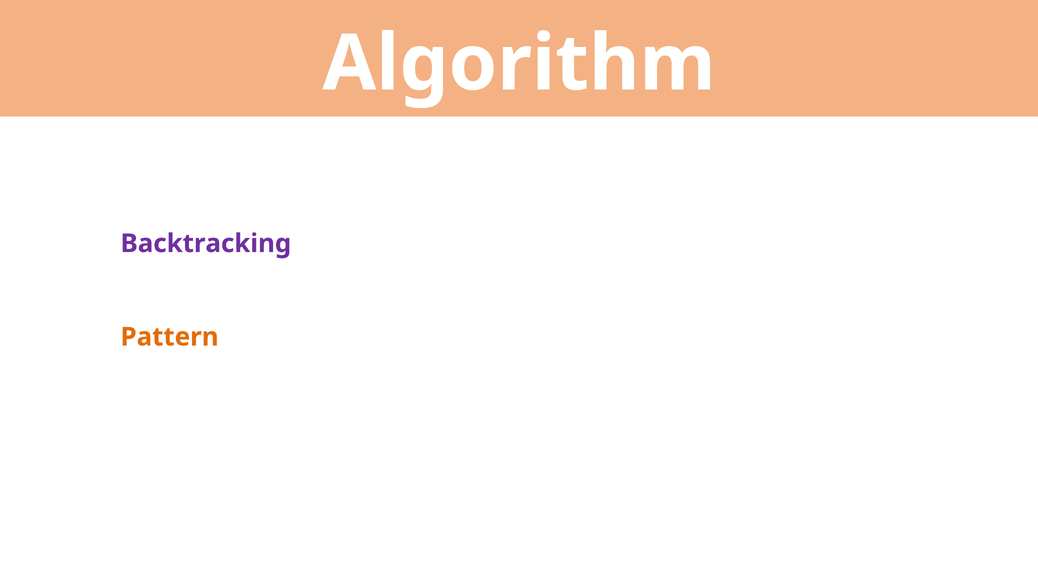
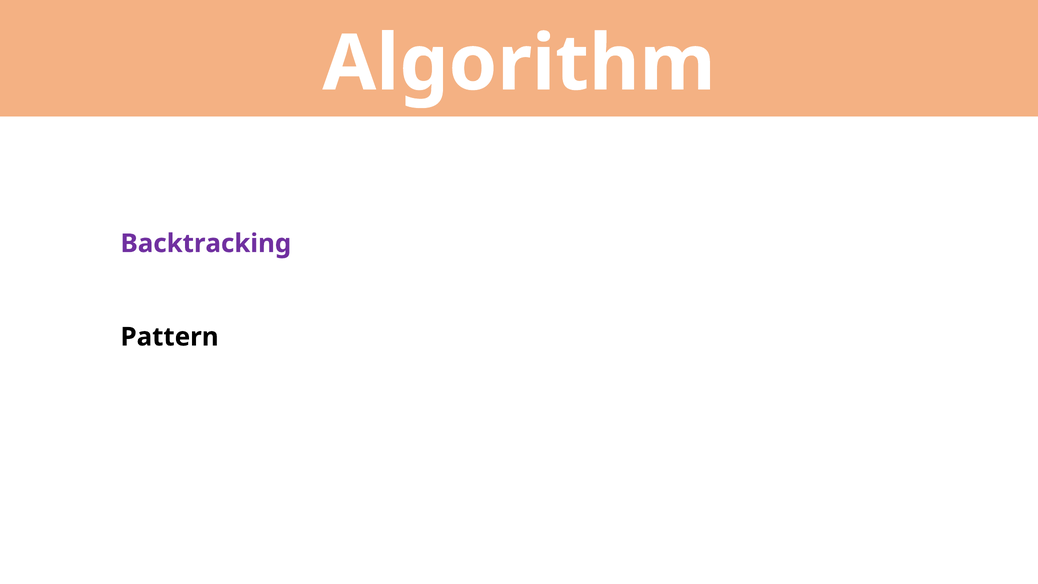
Pattern colour: orange -> black
